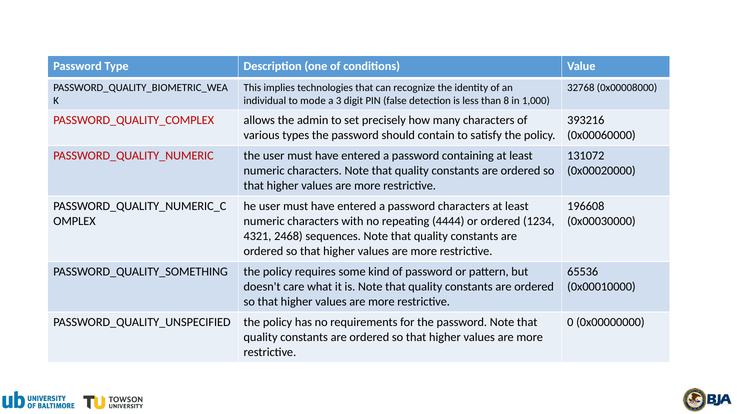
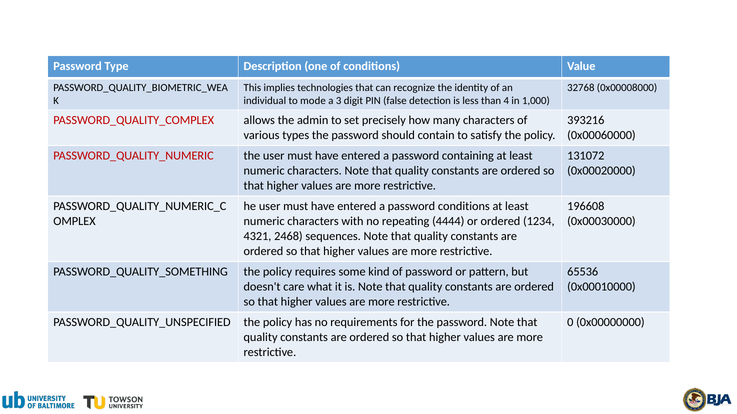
8: 8 -> 4
password characters: characters -> conditions
